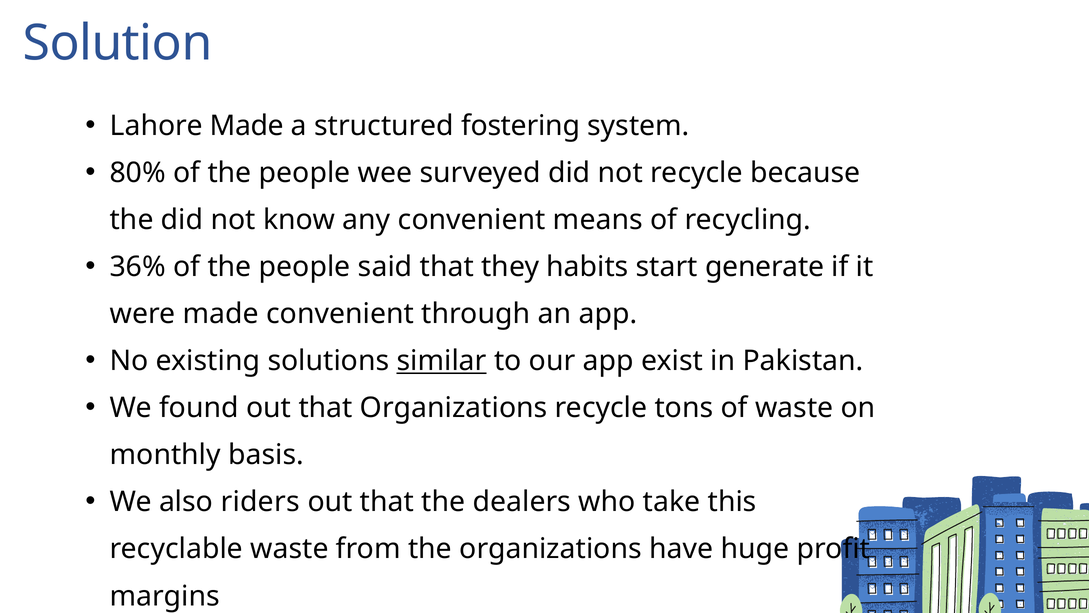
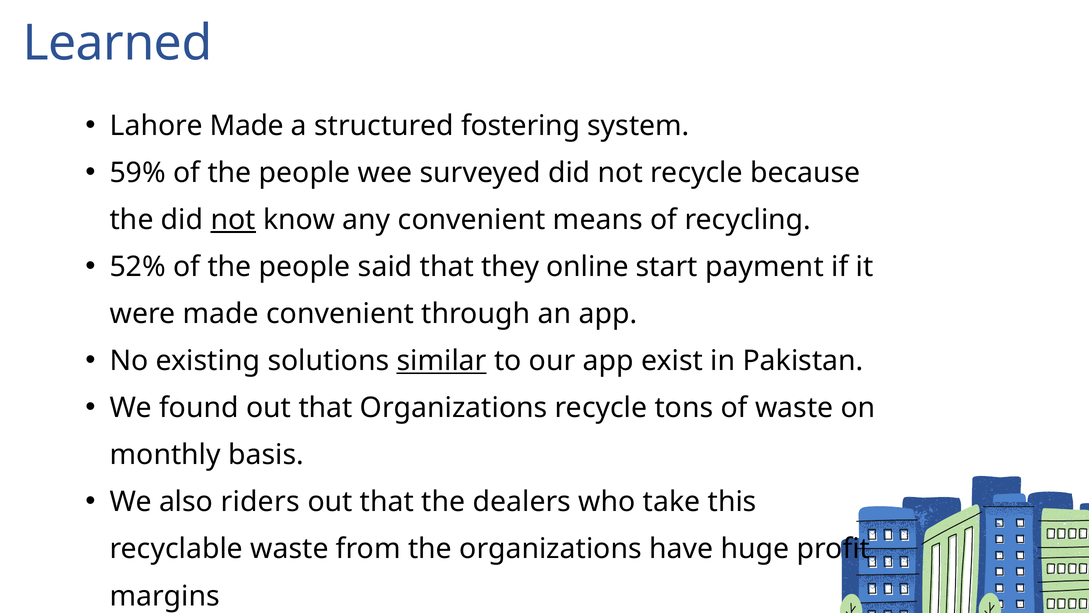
Solution: Solution -> Learned
80%: 80% -> 59%
not at (233, 220) underline: none -> present
36%: 36% -> 52%
habits: habits -> online
generate: generate -> payment
